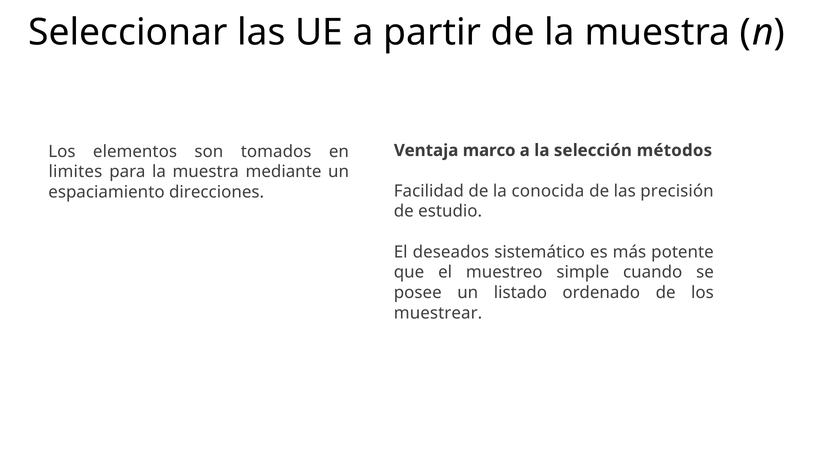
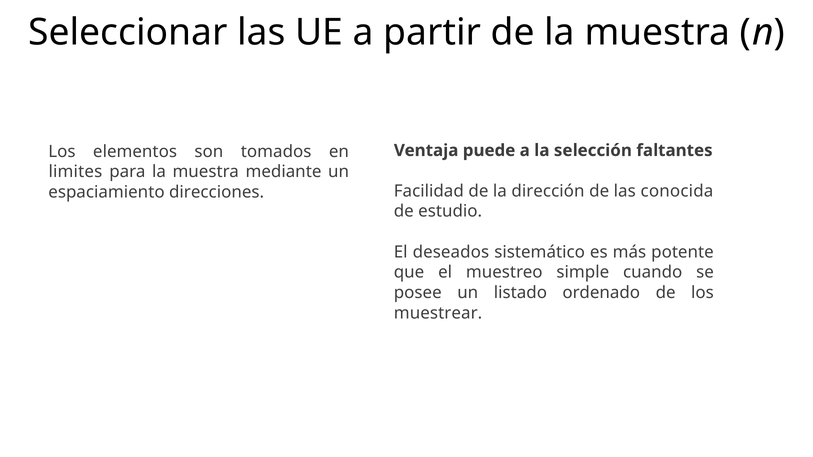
marco: marco -> puede
métodos: métodos -> faltantes
conocida: conocida -> dirección
precisión: precisión -> conocida
